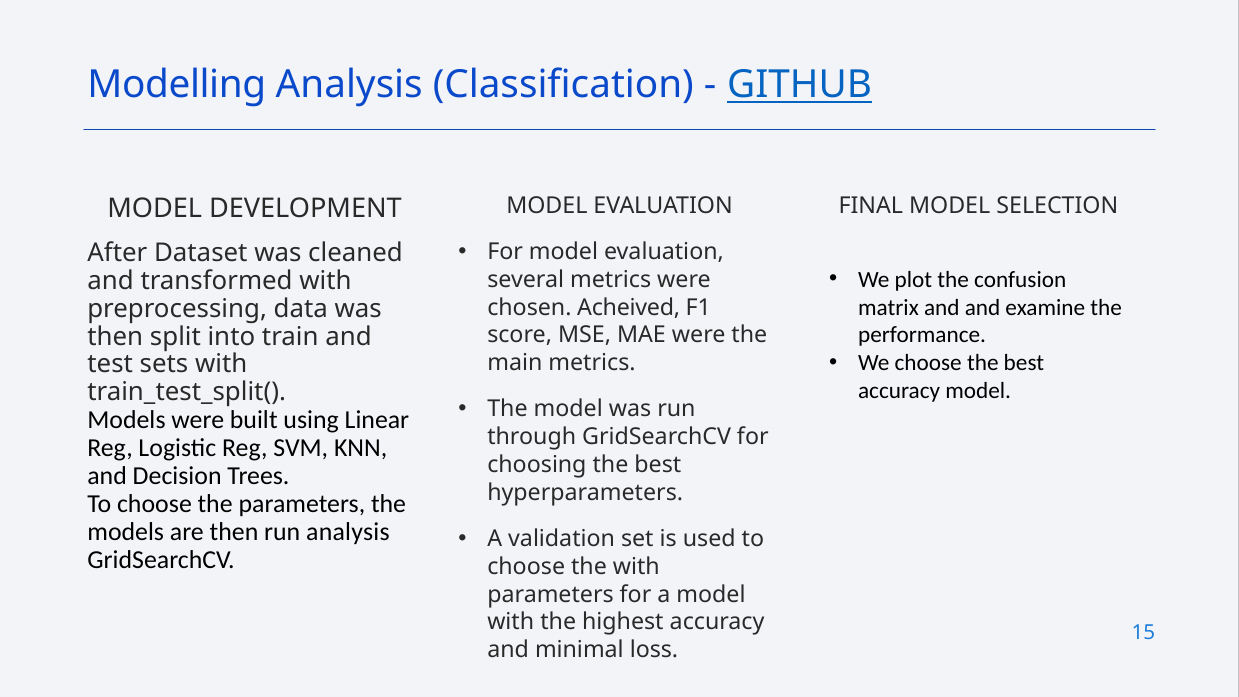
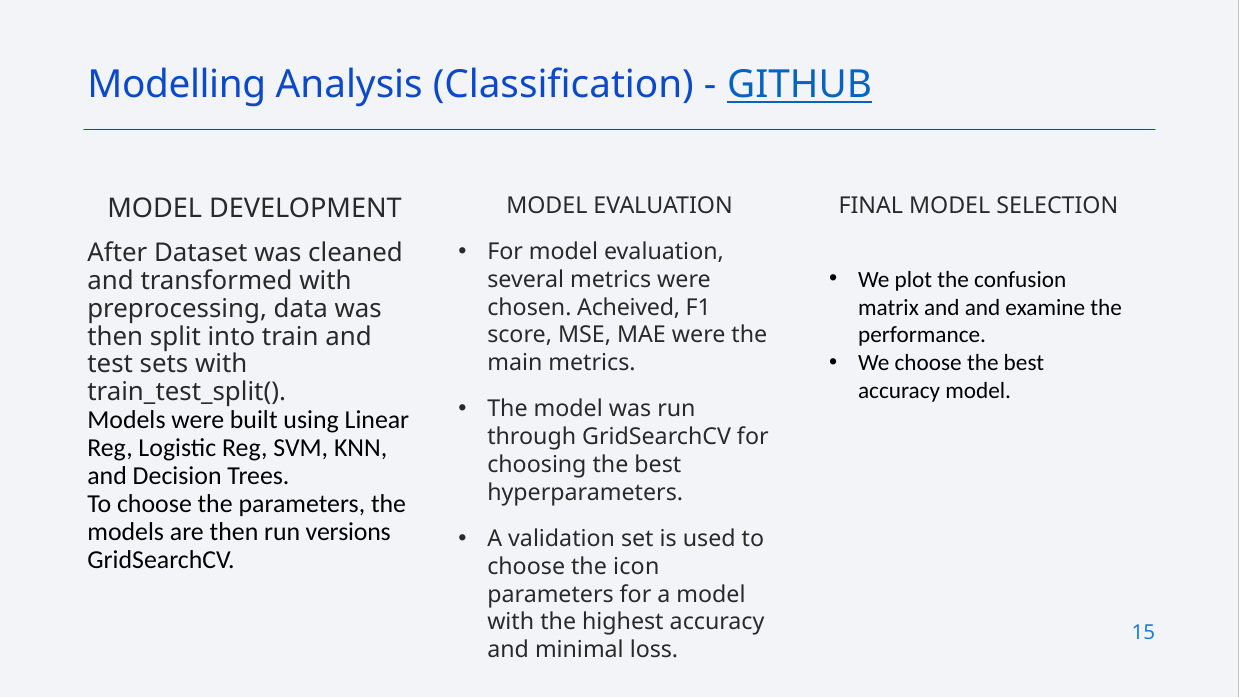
run analysis: analysis -> versions
the with: with -> icon
